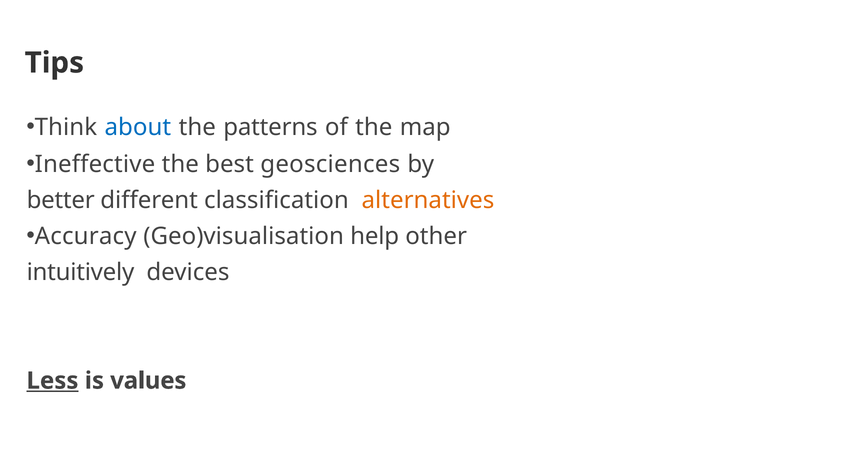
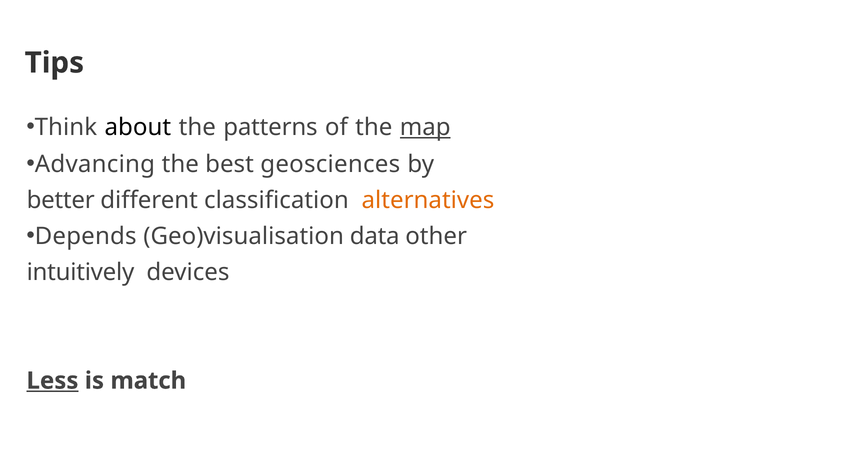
about colour: blue -> black
map underline: none -> present
Ineffective: Ineffective -> Advancing
Accuracy: Accuracy -> Depends
help: help -> data
values: values -> match
